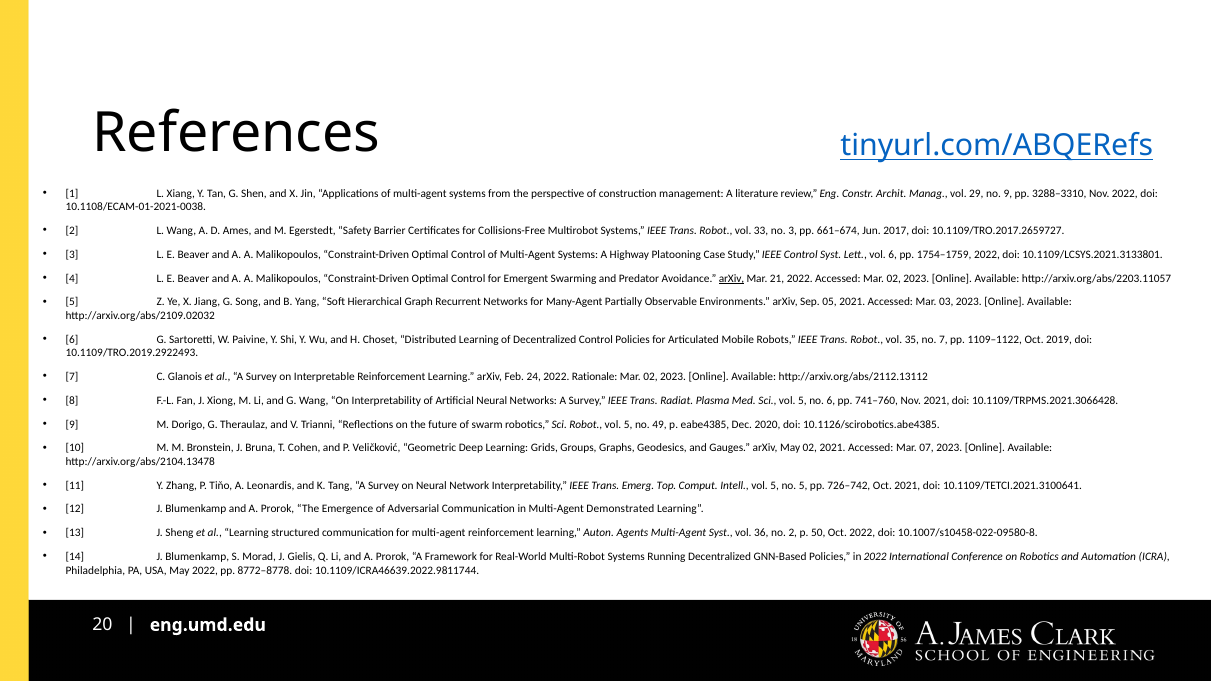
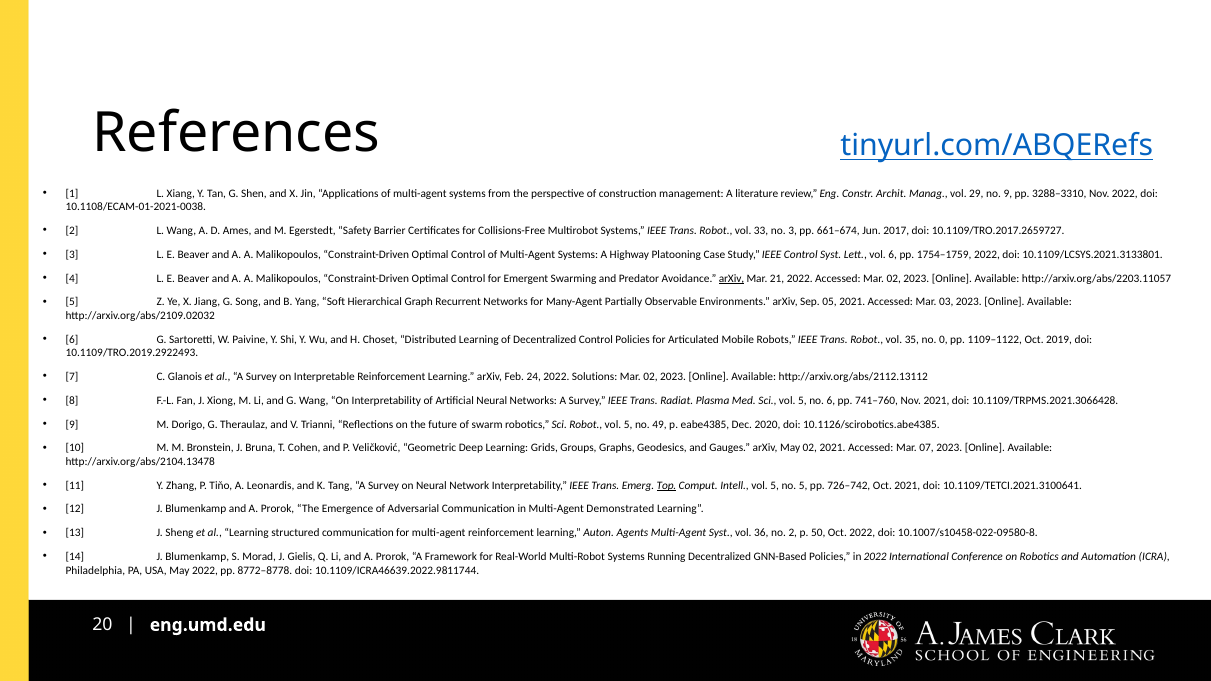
no 7: 7 -> 0
Rationale: Rationale -> Solutions
Top underline: none -> present
